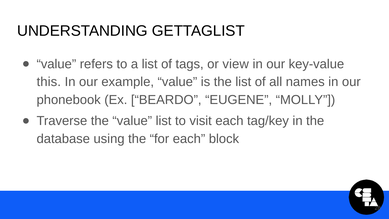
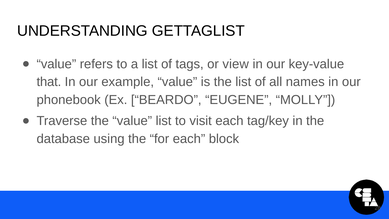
this: this -> that
